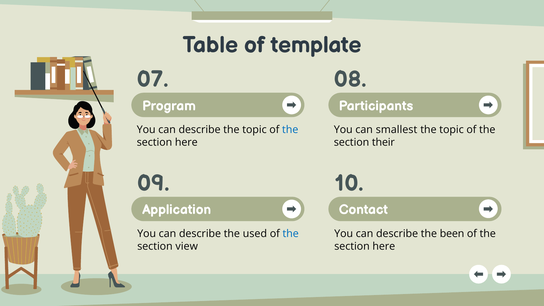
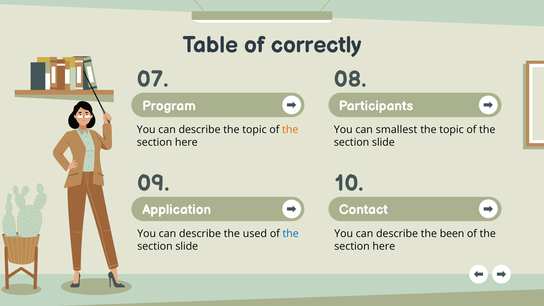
template: template -> correctly
the at (290, 130) colour: blue -> orange
their at (383, 142): their -> slide
view at (187, 246): view -> slide
